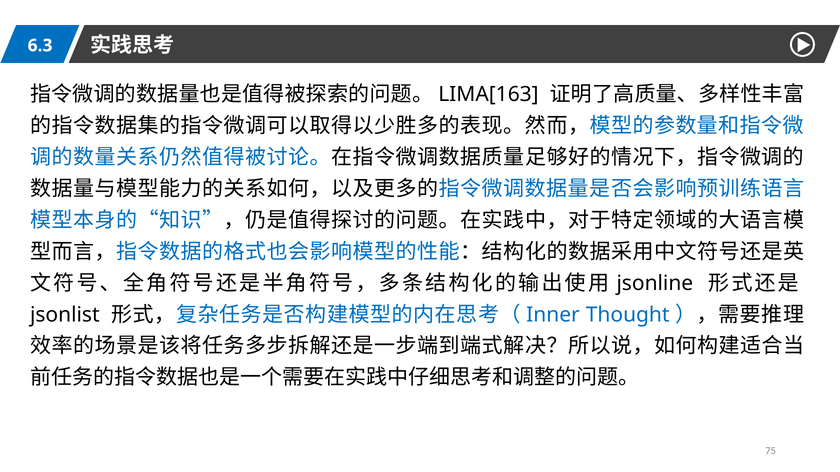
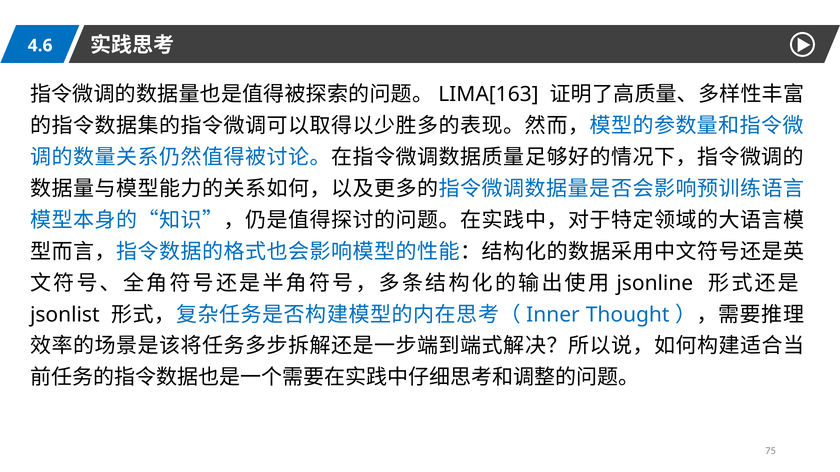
6.3: 6.3 -> 4.6
